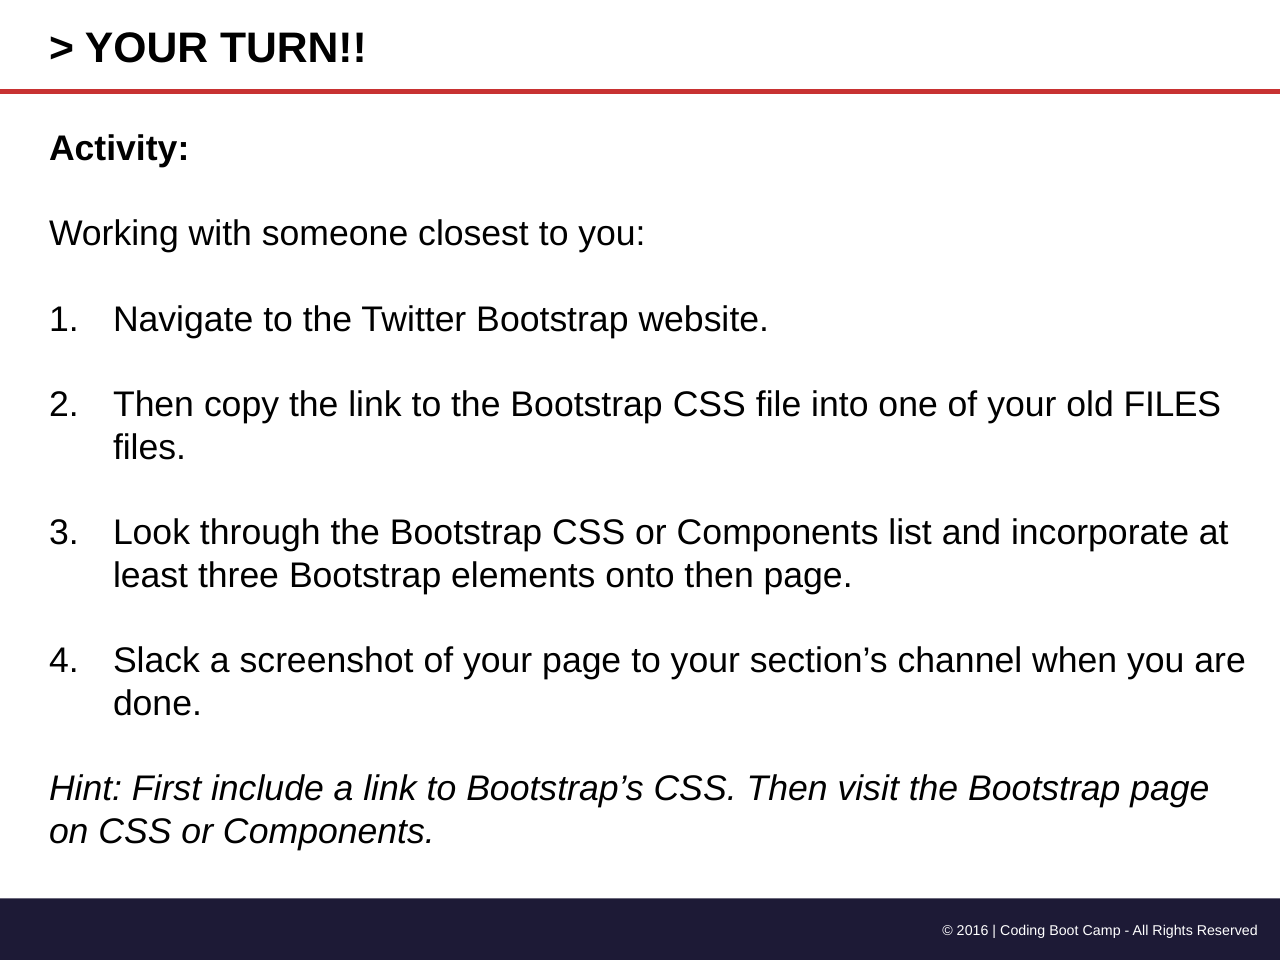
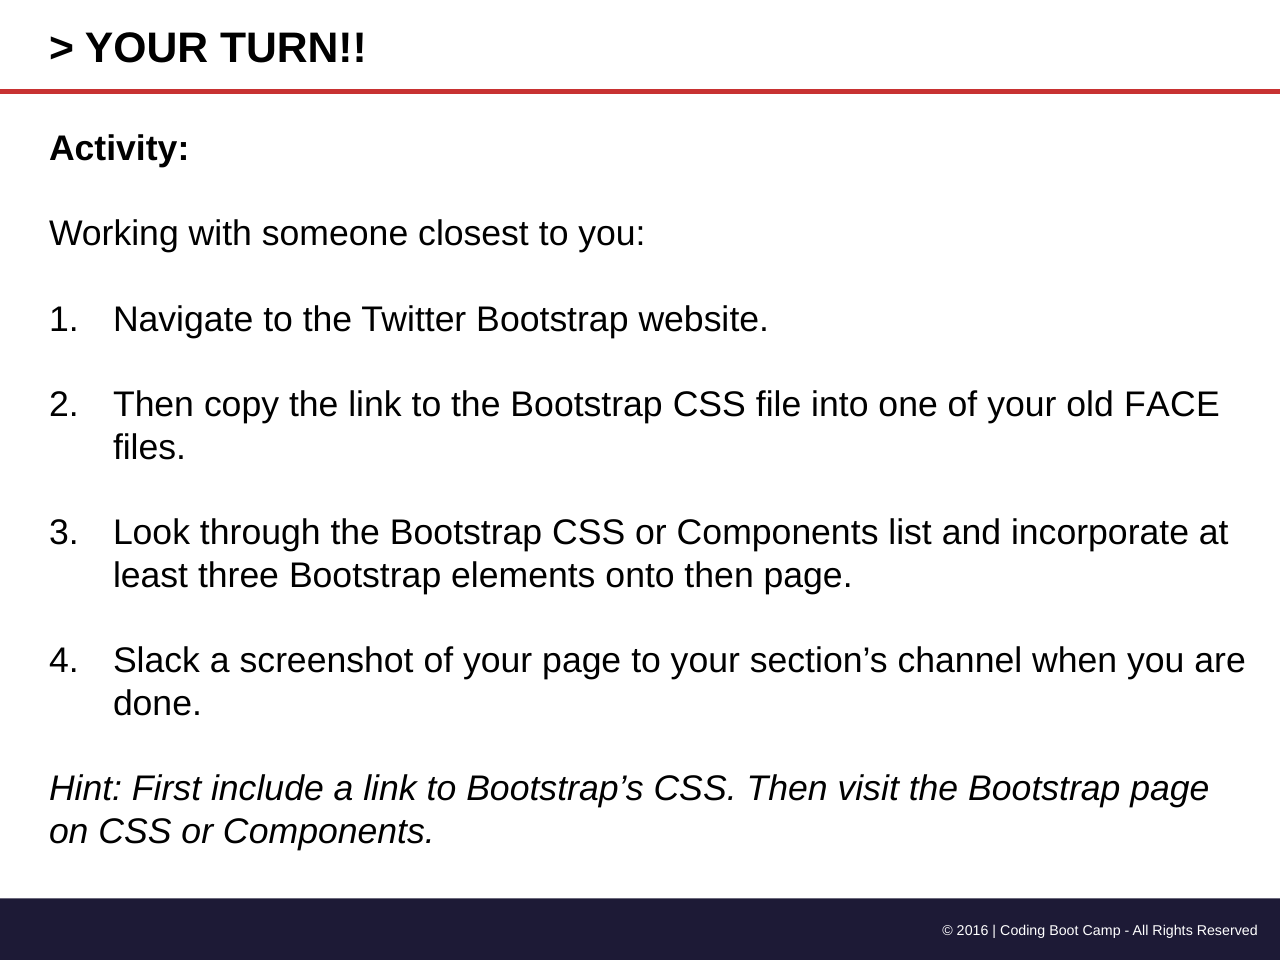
old FILES: FILES -> FACE
